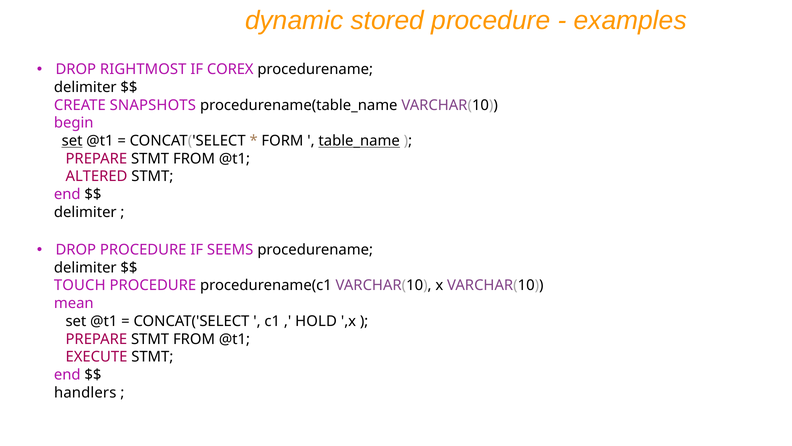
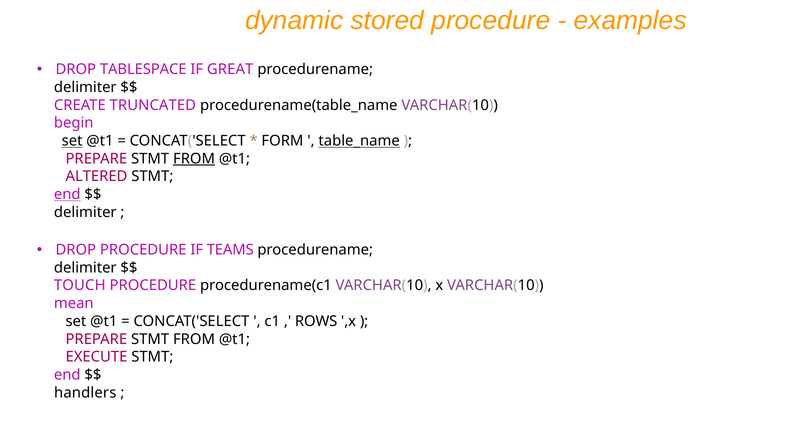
RIGHTMOST: RIGHTMOST -> TABLESPACE
COREX: COREX -> GREAT
SNAPSHOTS: SNAPSHOTS -> TRUNCATED
FROM at (194, 158) underline: none -> present
end at (67, 194) underline: none -> present
SEEMS: SEEMS -> TEAMS
HOLD: HOLD -> ROWS
